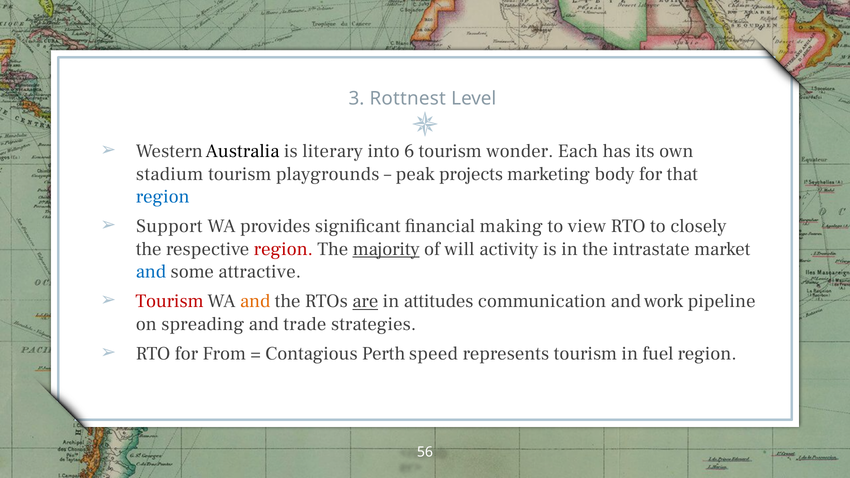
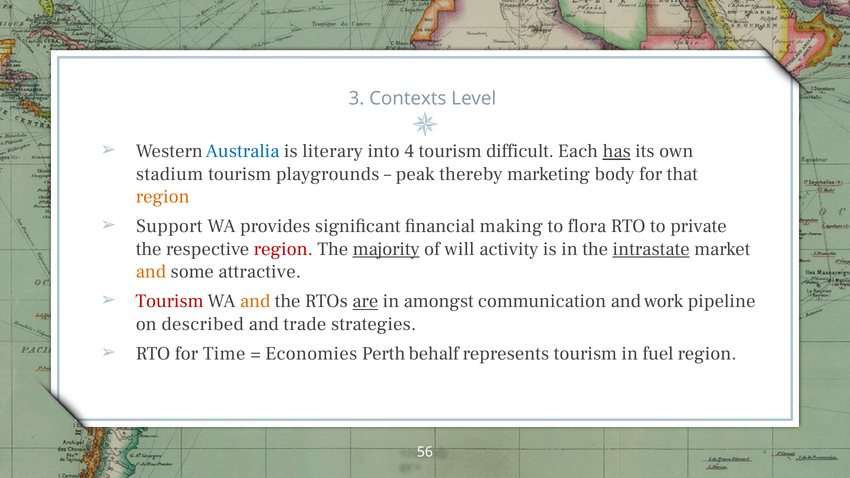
Rottnest: Rottnest -> Contexts
Australia colour: black -> blue
6: 6 -> 4
wonder: wonder -> difficult
has underline: none -> present
projects: projects -> thereby
region at (163, 197) colour: blue -> orange
view: view -> flora
closely: closely -> private
intrastate underline: none -> present
and at (151, 272) colour: blue -> orange
attitudes: attitudes -> amongst
spreading: spreading -> described
From: From -> Time
Contagious: Contagious -> Economies
speed: speed -> behalf
